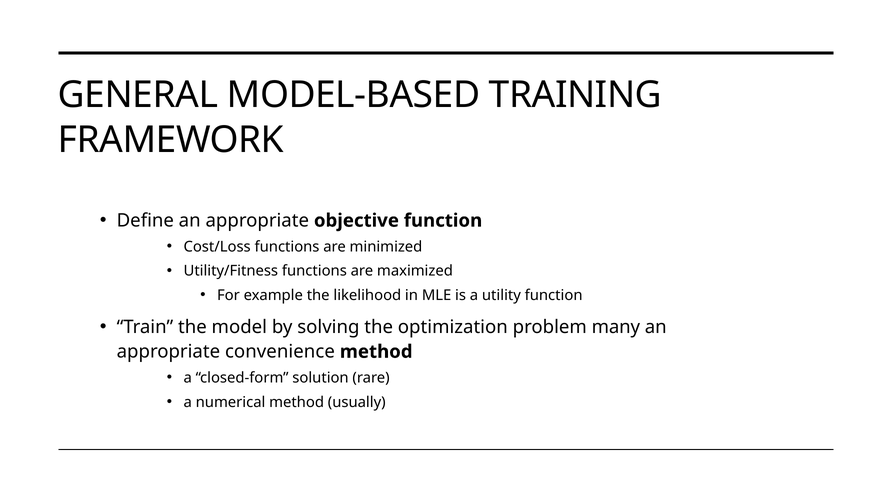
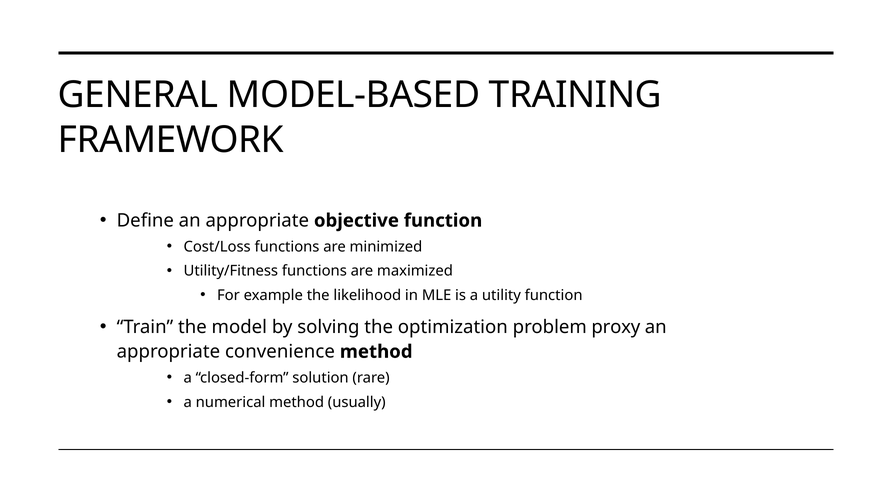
many: many -> proxy
